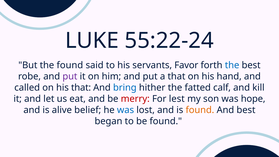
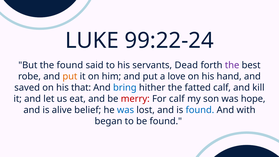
55:22-24: 55:22-24 -> 99:22-24
Favor: Favor -> Dead
the at (232, 65) colour: blue -> purple
put at (70, 76) colour: purple -> orange
a that: that -> love
called: called -> saved
For lest: lest -> calf
found at (200, 110) colour: orange -> blue
And best: best -> with
